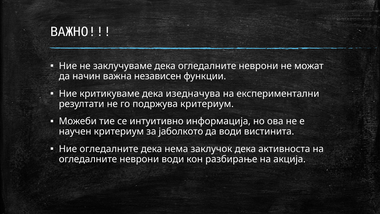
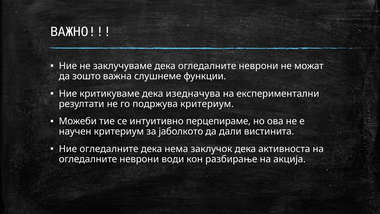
начин: начин -> зошто
независен: независен -> слушнеме
информација: информација -> перцепираме
да води: води -> дали
